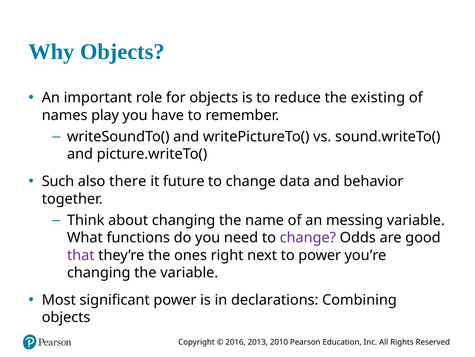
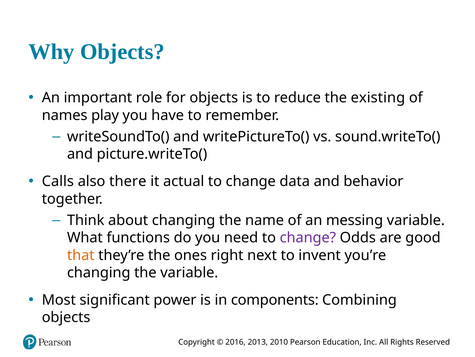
Such: Such -> Calls
future: future -> actual
that colour: purple -> orange
to power: power -> invent
declarations: declarations -> components
